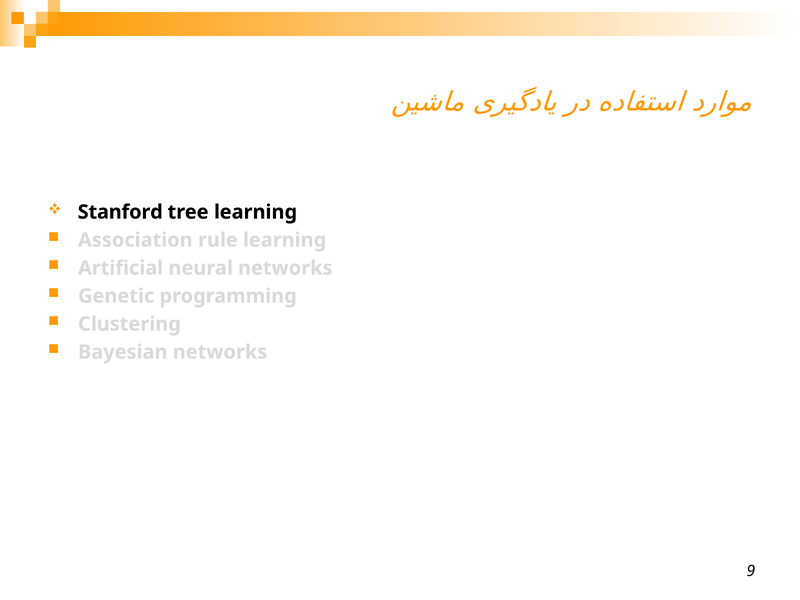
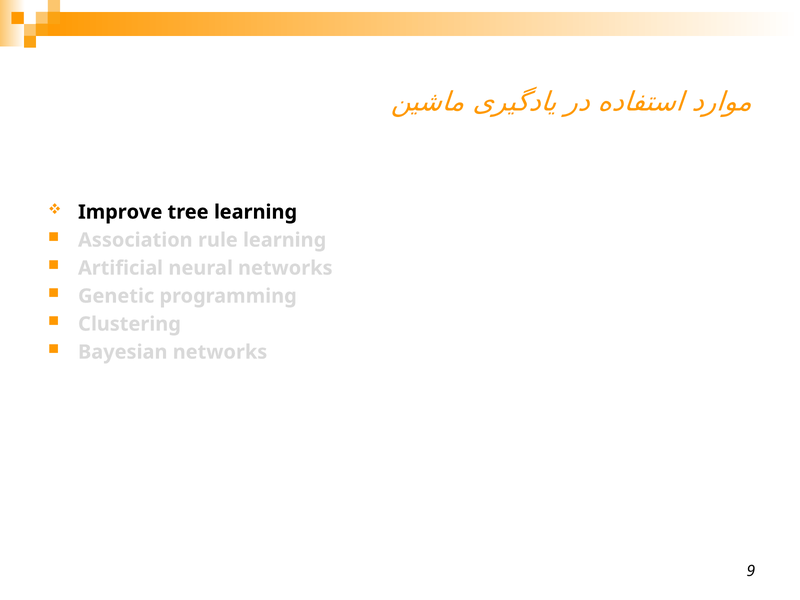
Stanford: Stanford -> Improve
